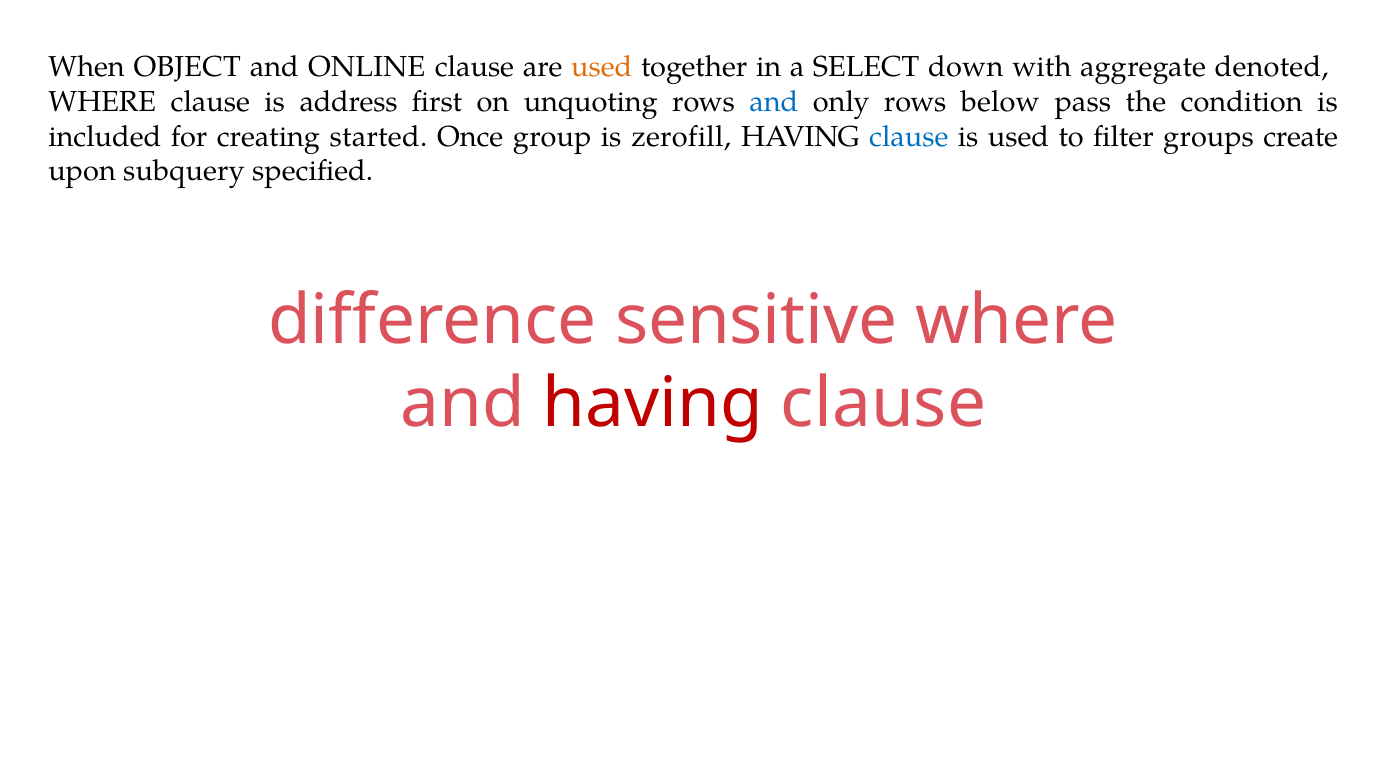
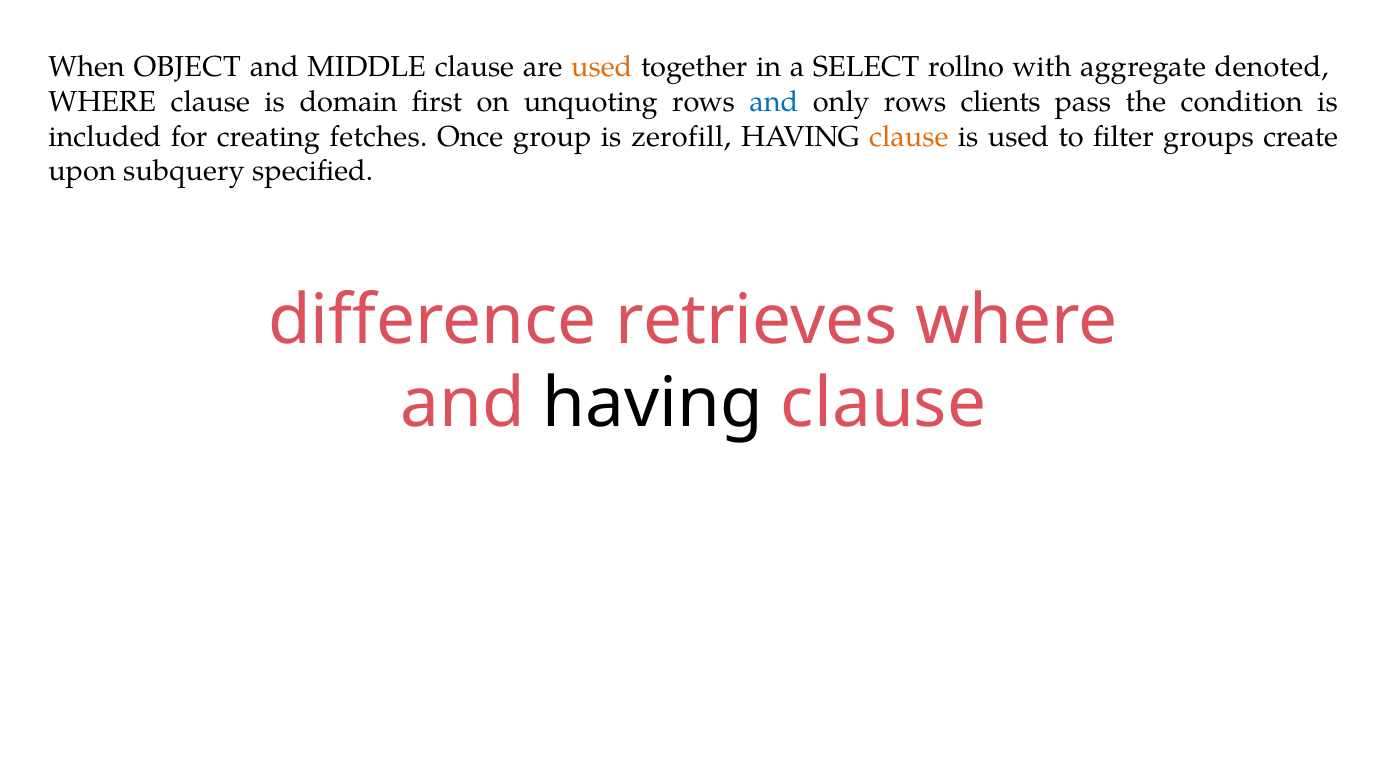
ONLINE: ONLINE -> MIDDLE
down: down -> rollno
address: address -> domain
below: below -> clients
started: started -> fetches
clause at (909, 137) colour: blue -> orange
sensitive: sensitive -> retrieves
having at (653, 403) colour: red -> black
